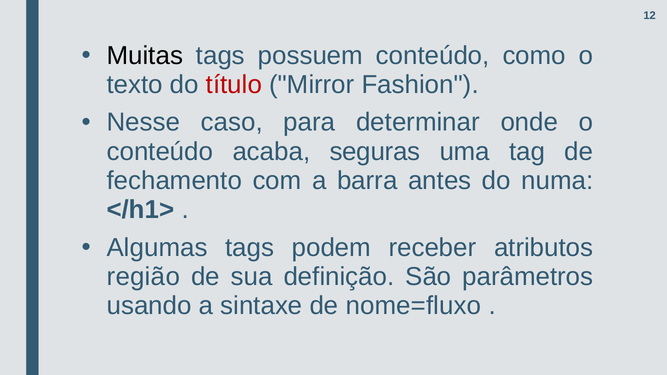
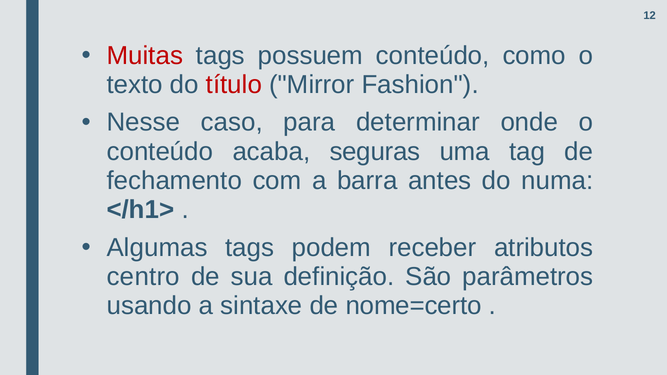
Muitas colour: black -> red
região: região -> centro
nome=fluxo: nome=fluxo -> nome=certo
